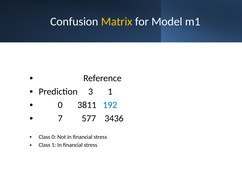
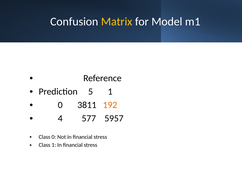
3: 3 -> 5
192 colour: blue -> orange
7: 7 -> 4
3436: 3436 -> 5957
